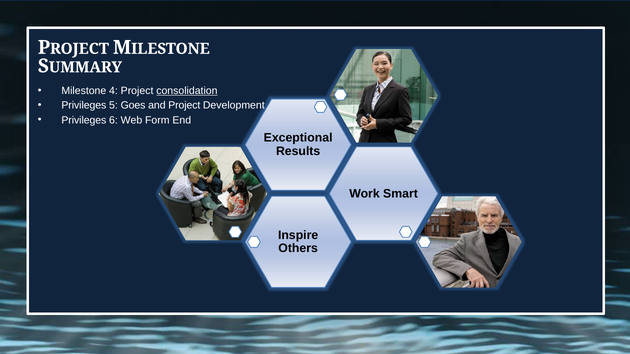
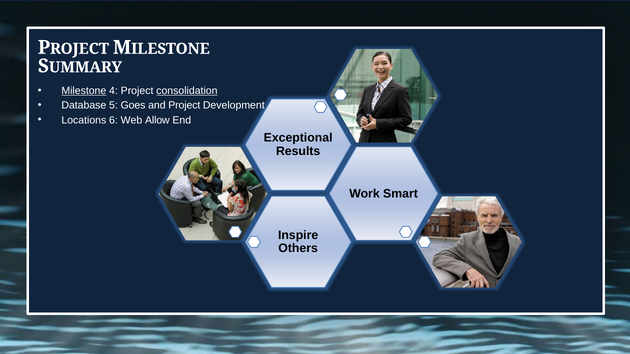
Milestone underline: none -> present
Privileges at (84, 105): Privileges -> Database
Privileges at (84, 120): Privileges -> Locations
Form: Form -> Allow
